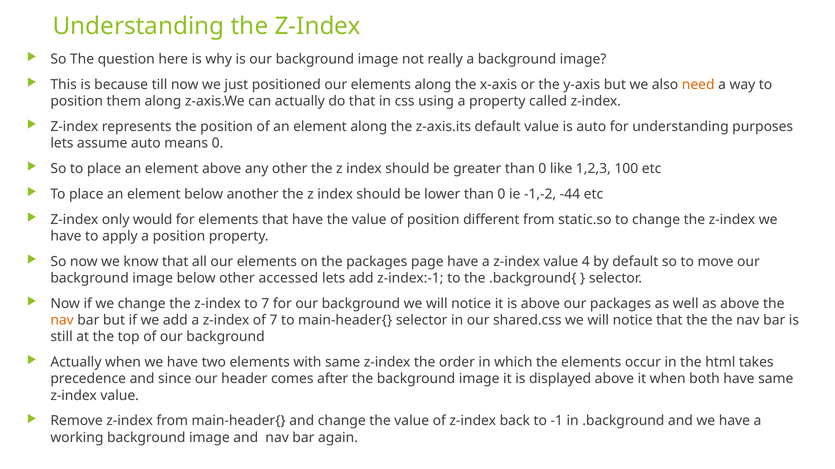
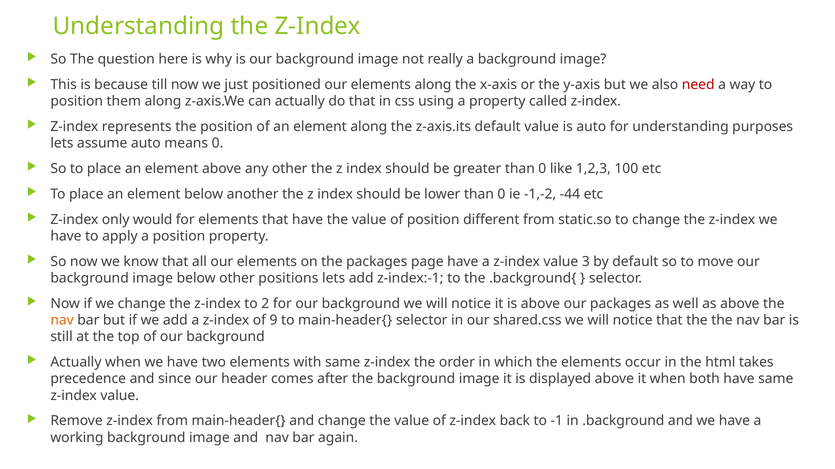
need colour: orange -> red
4: 4 -> 3
accessed: accessed -> positions
to 7: 7 -> 2
of 7: 7 -> 9
